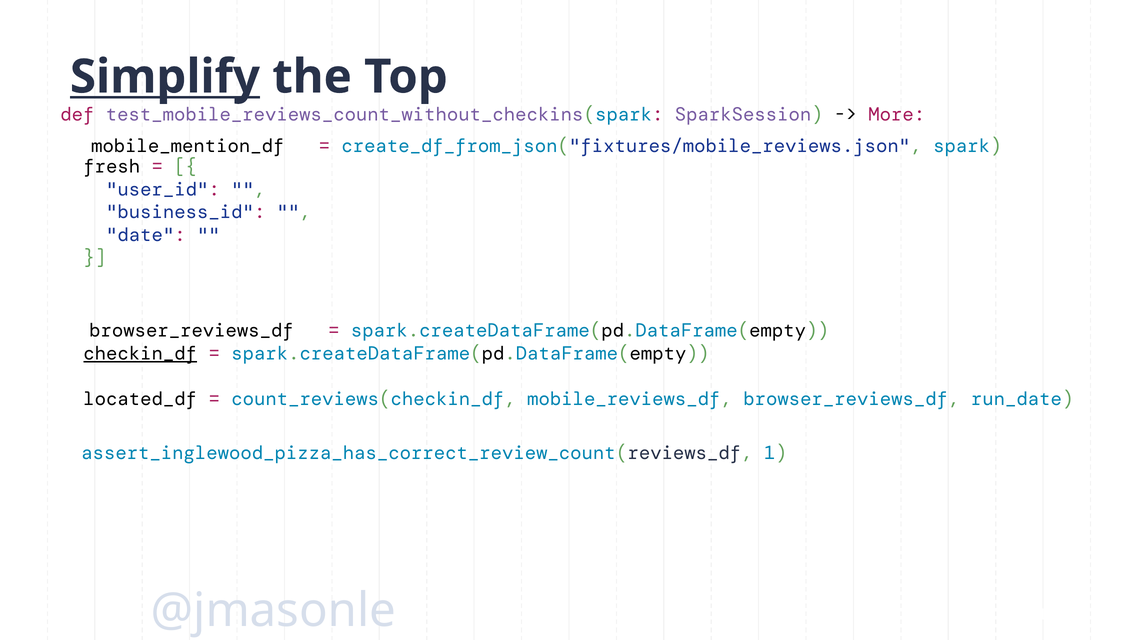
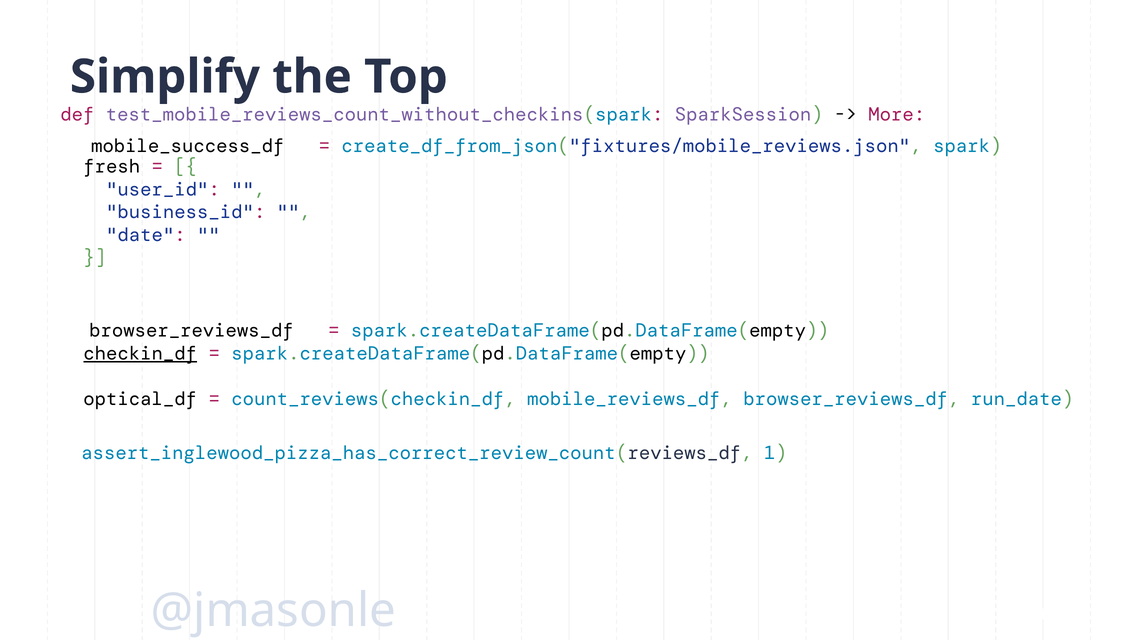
Simplify underline: present -> none
mobile_mention_df: mobile_mention_df -> mobile_success_df
located_df: located_df -> optical_df
